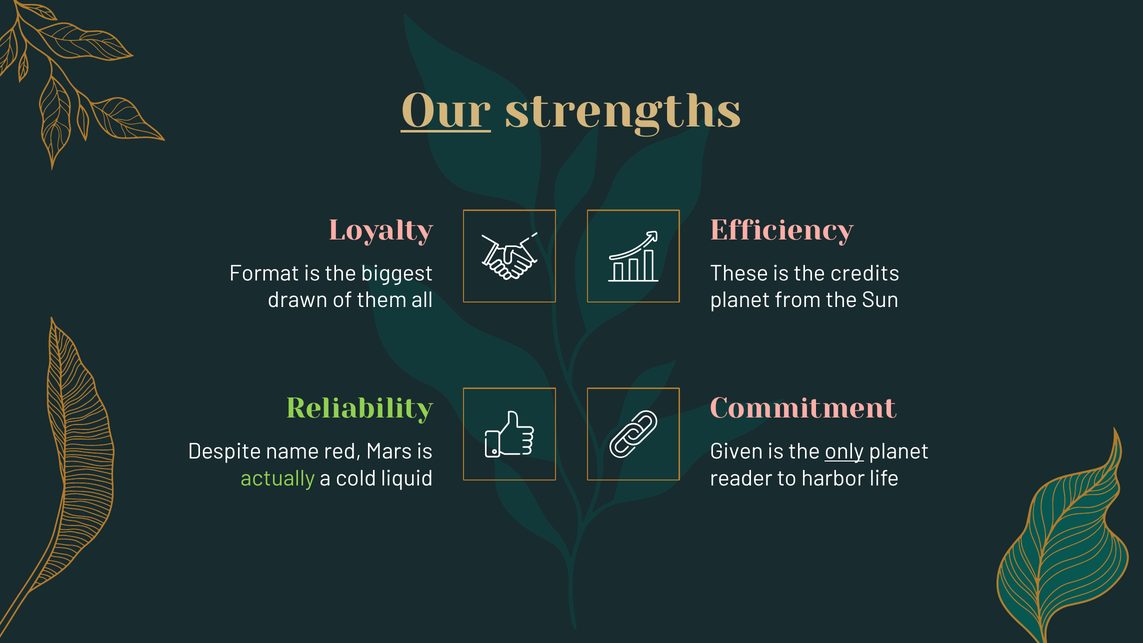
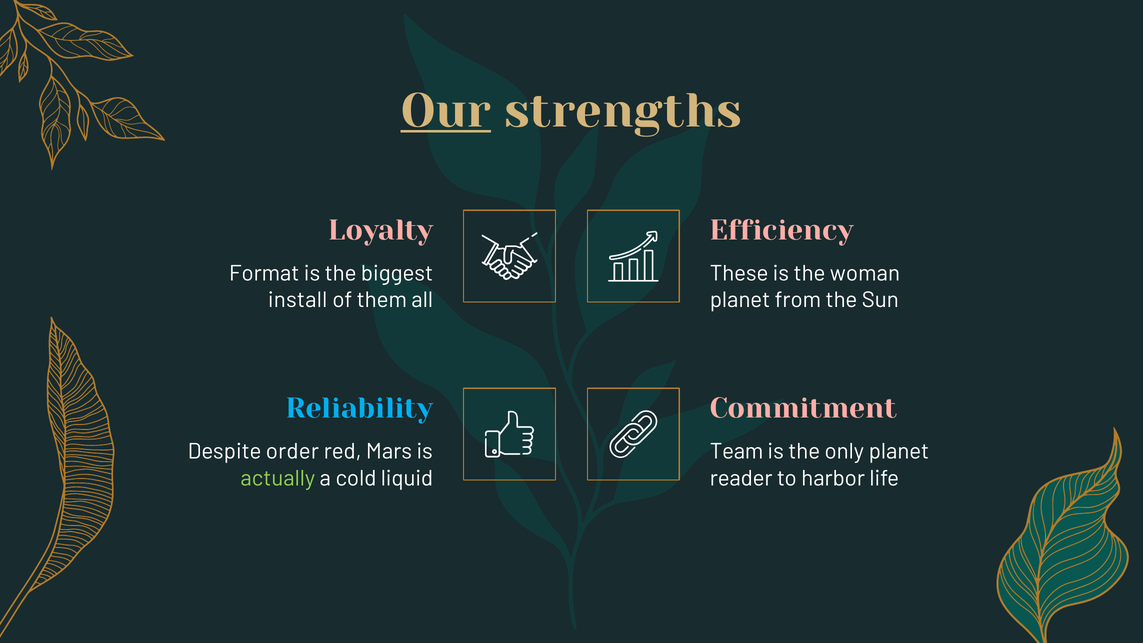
credits: credits -> woman
drawn: drawn -> install
Reliability colour: light green -> light blue
name: name -> order
Given: Given -> Team
only underline: present -> none
